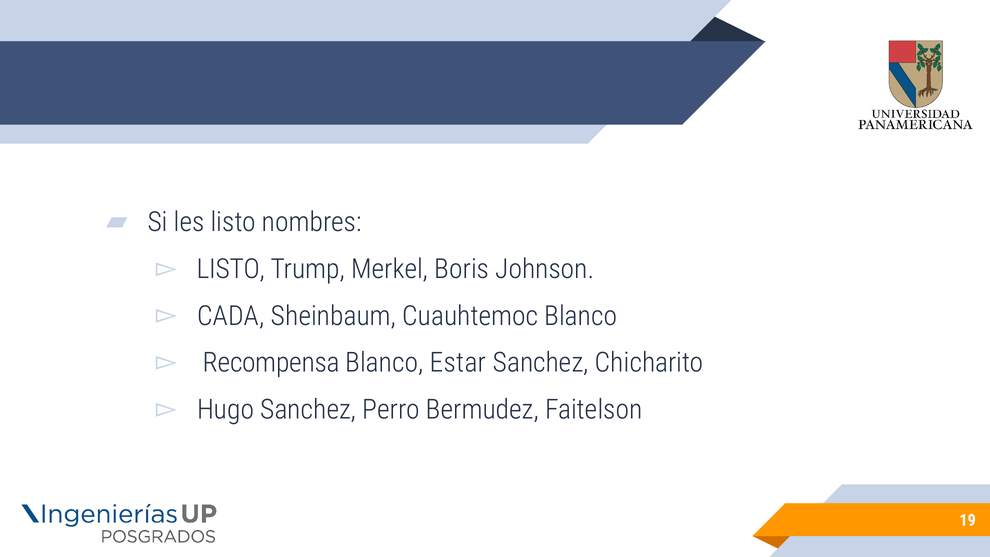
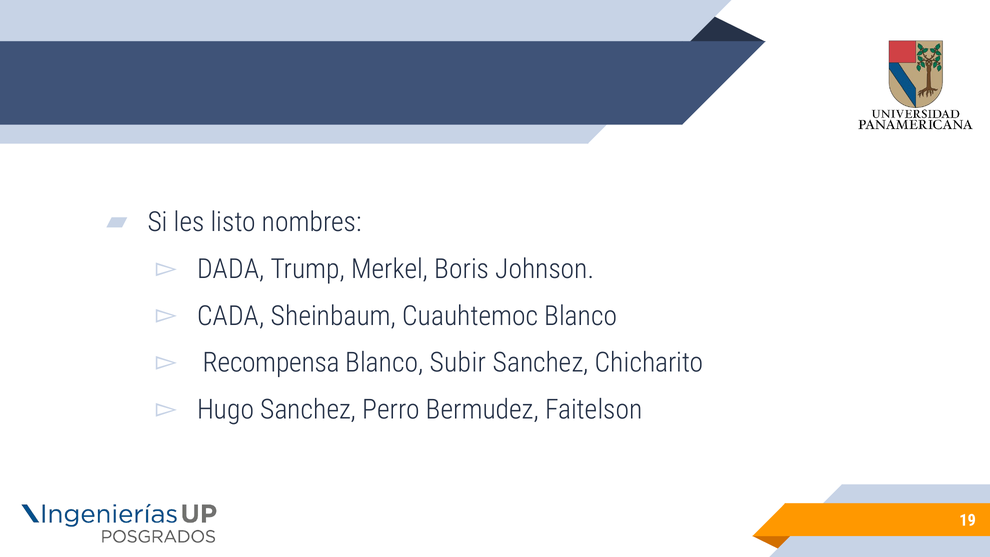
LISTO at (231, 269): LISTO -> DADA
Estar: Estar -> Subir
